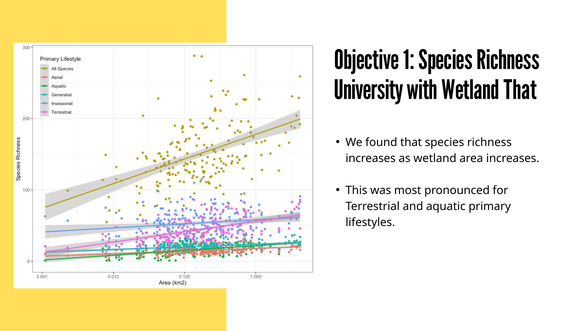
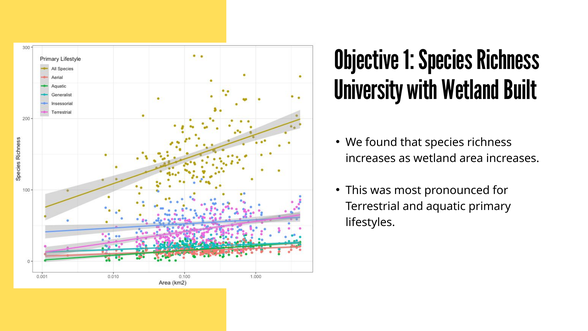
Wetland That: That -> Built
